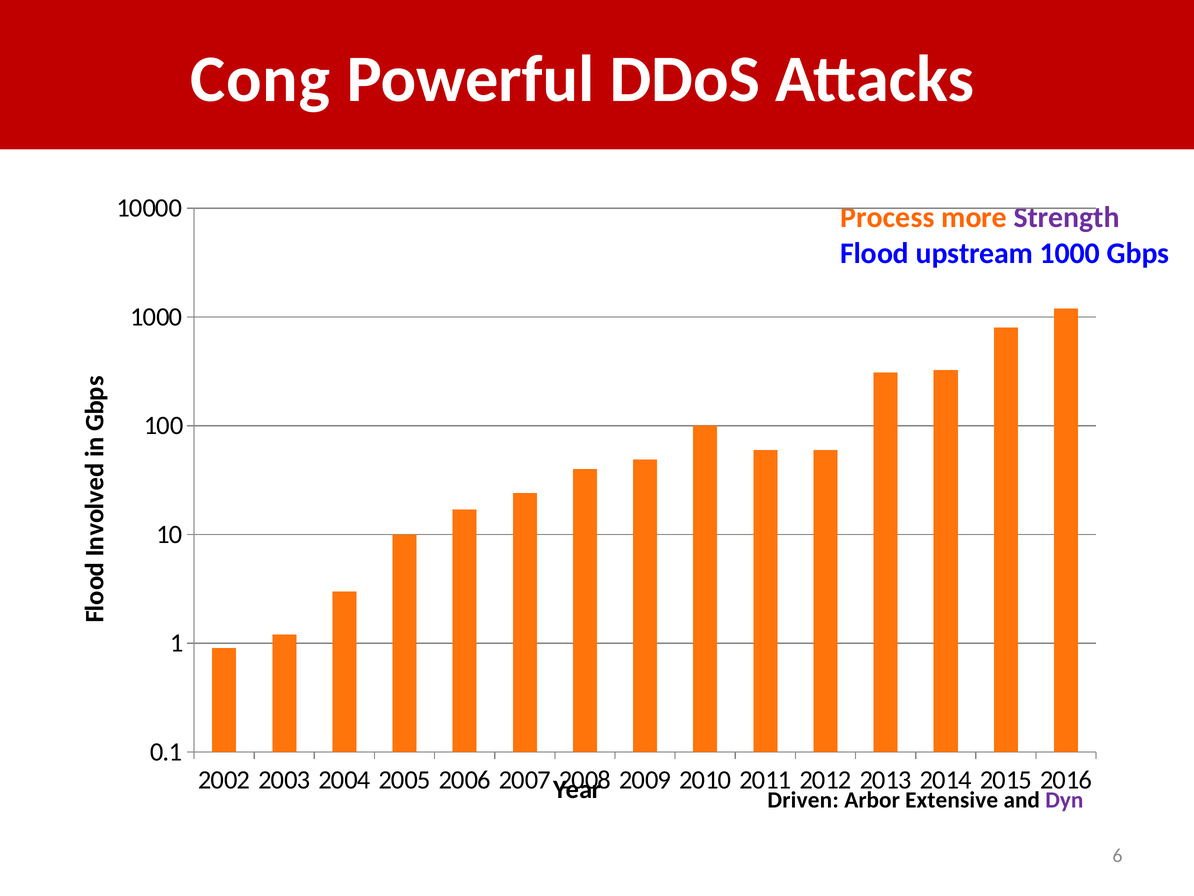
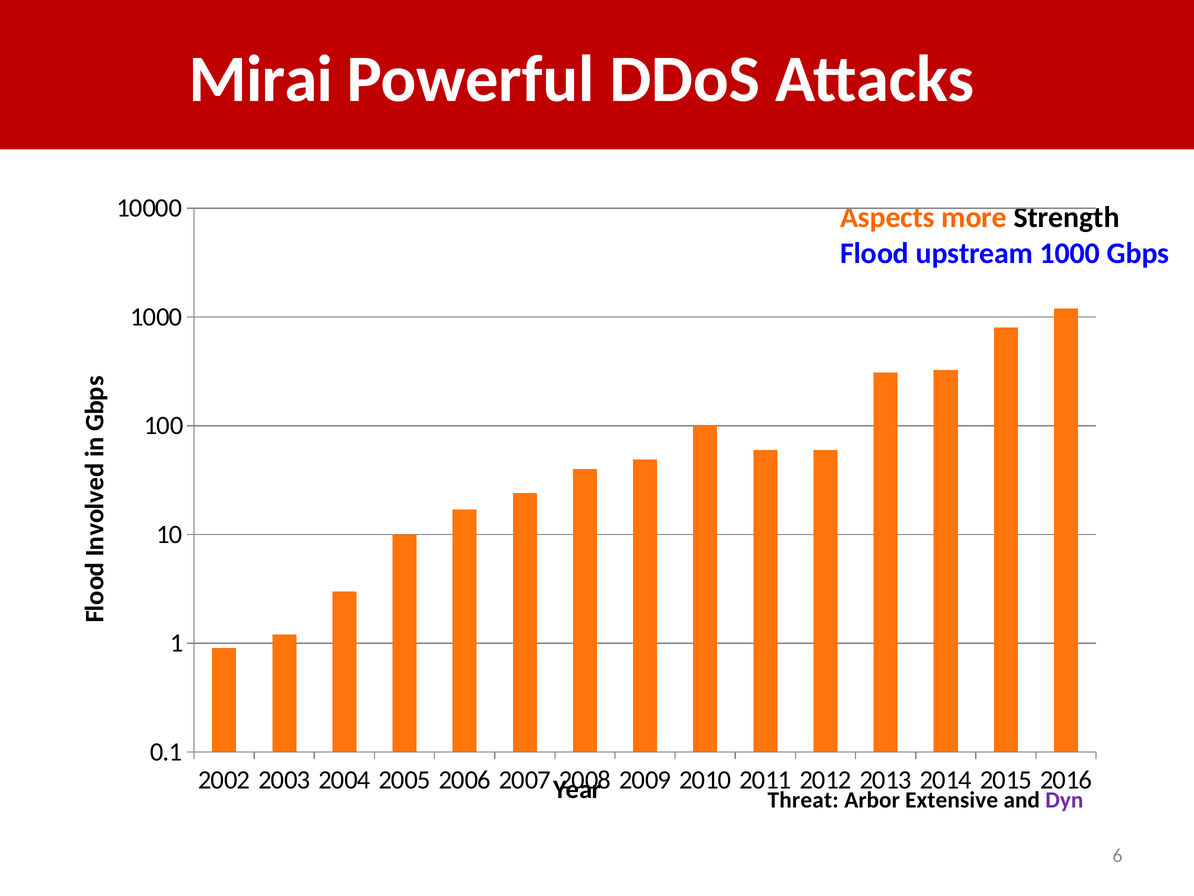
Cong: Cong -> Mirai
Process: Process -> Aspects
Strength colour: purple -> black
Driven: Driven -> Threat
